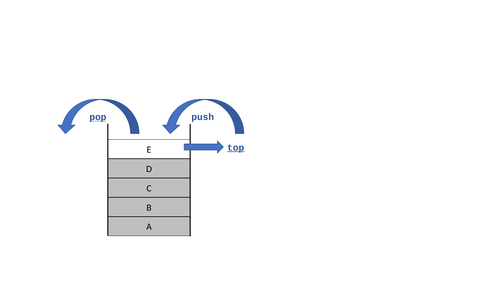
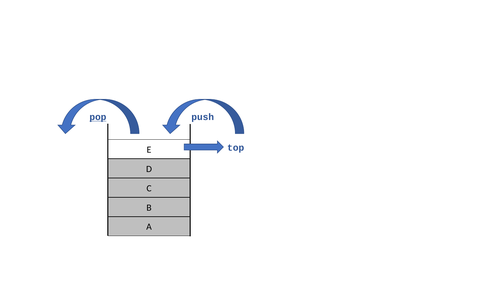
top underline: present -> none
